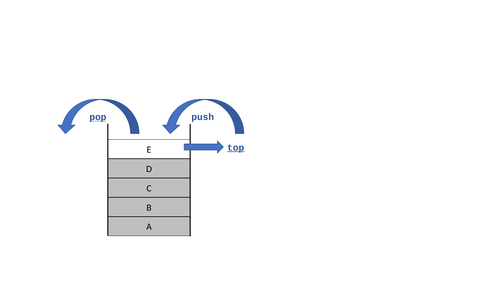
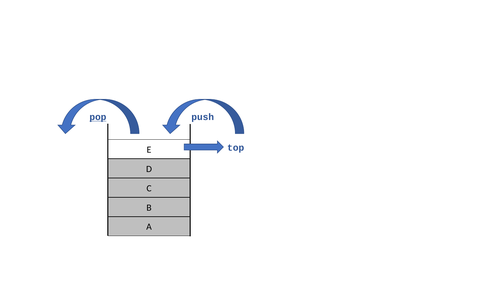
top underline: present -> none
